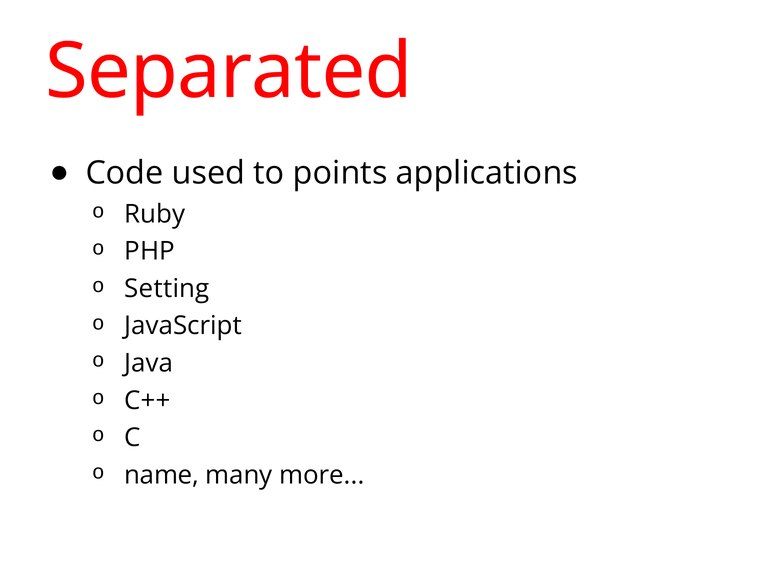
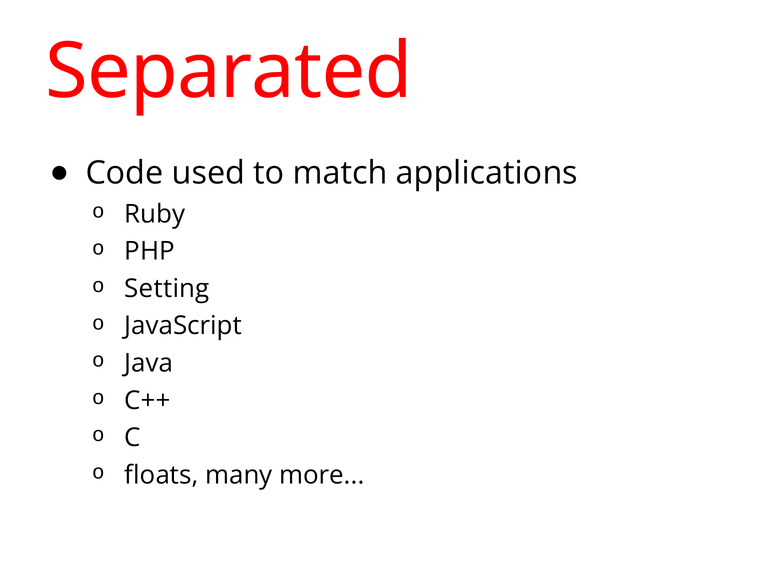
points: points -> match
name: name -> floats
